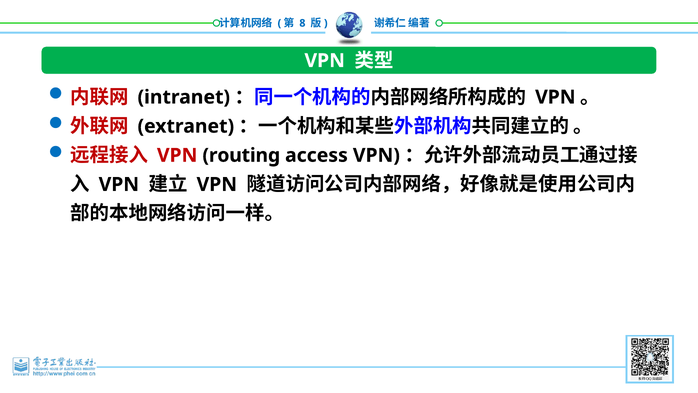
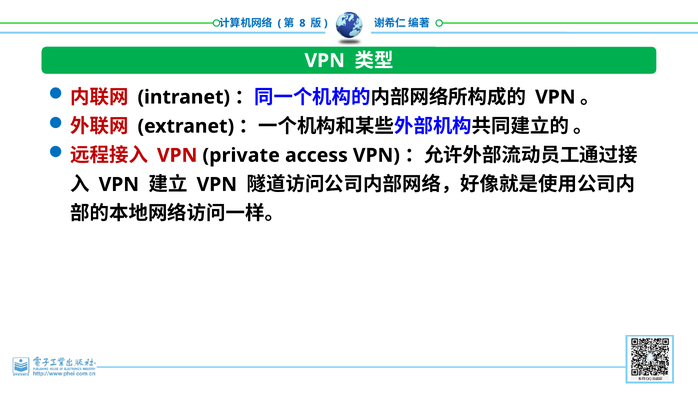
routing: routing -> private
